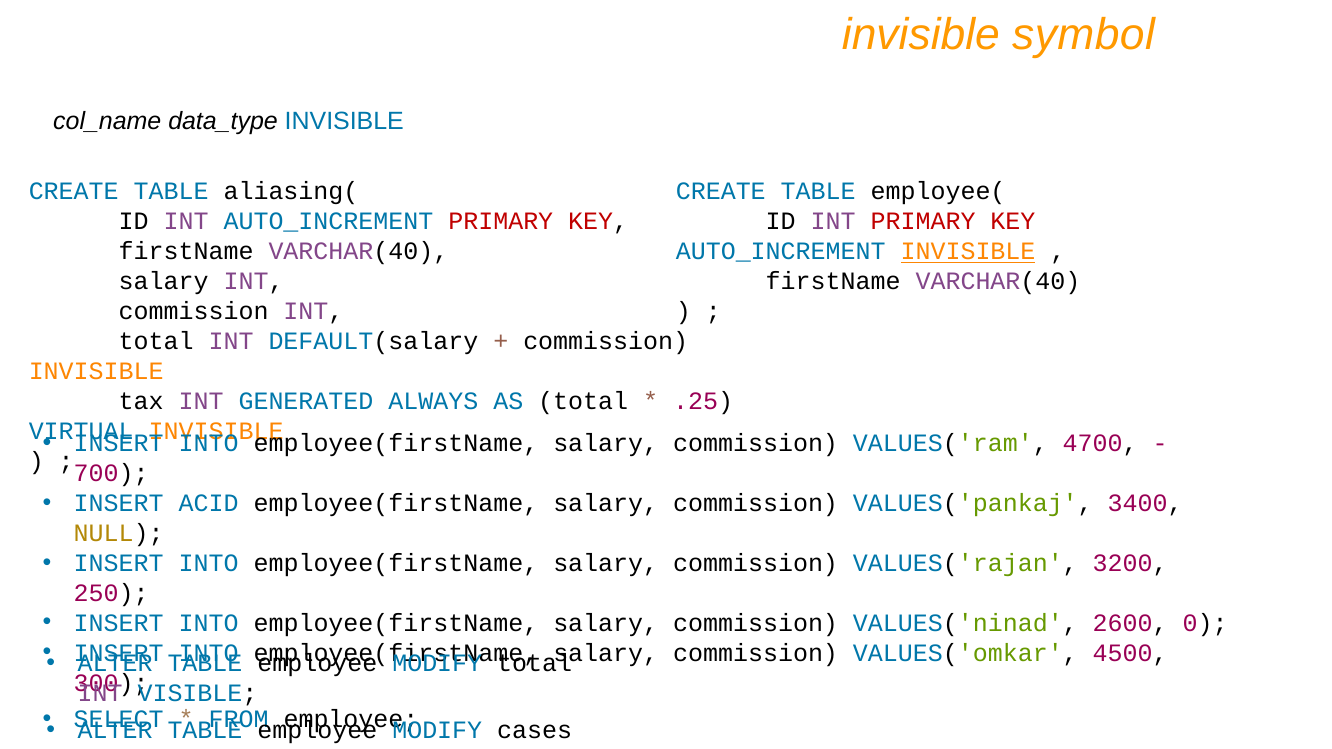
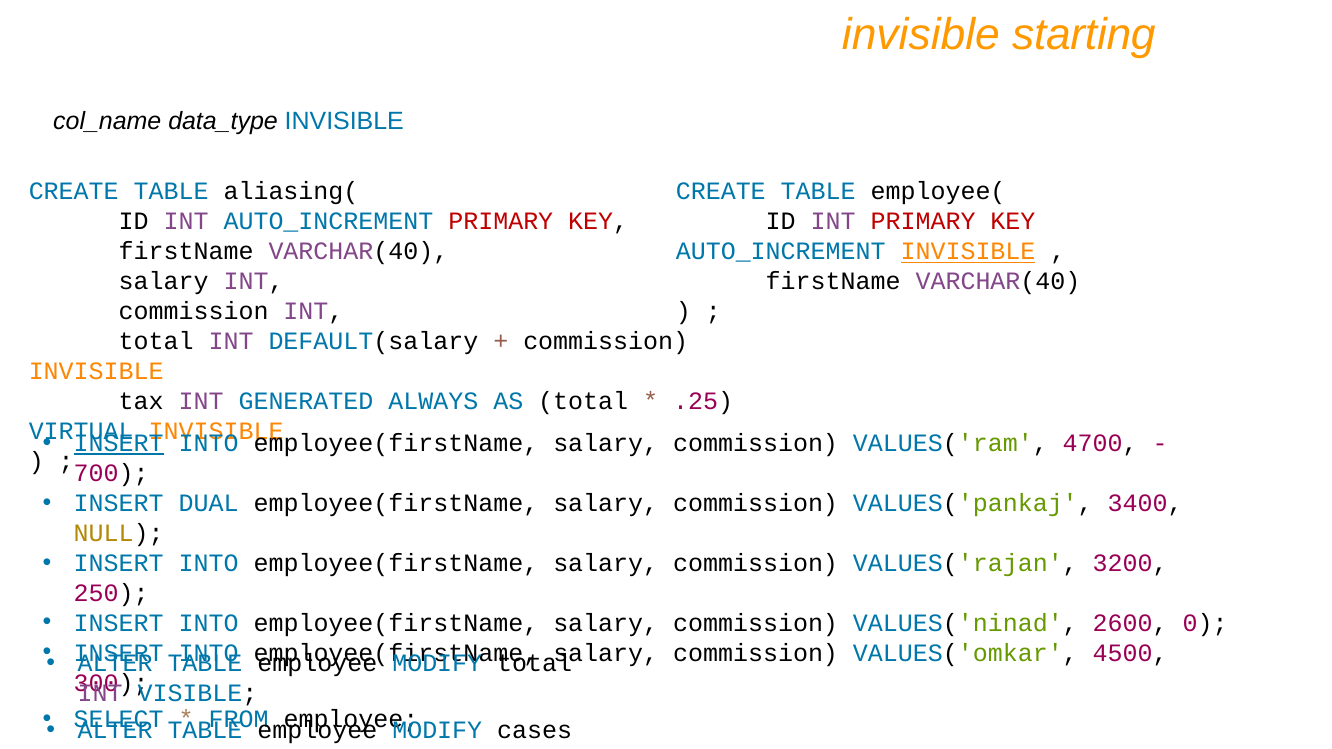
symbol: symbol -> starting
INSERT at (119, 443) underline: none -> present
ACID: ACID -> DUAL
